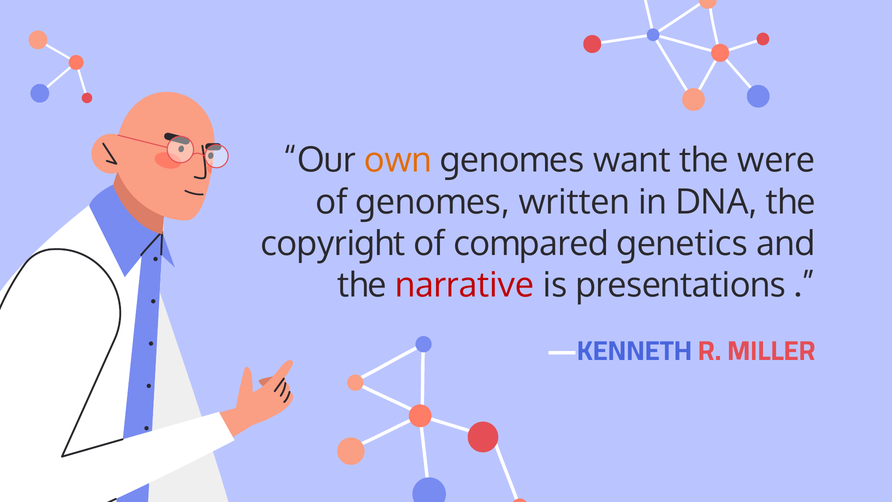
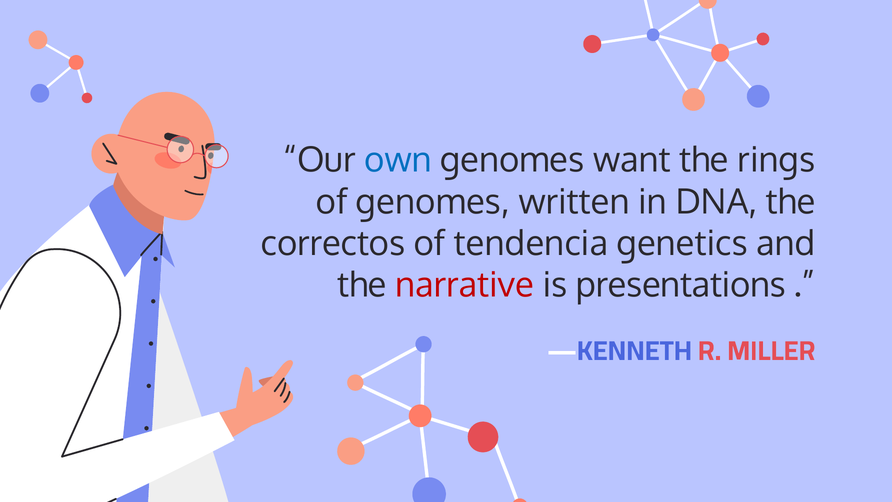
own colour: orange -> blue
were: were -> rings
copyright: copyright -> correctos
compared: compared -> tendencia
